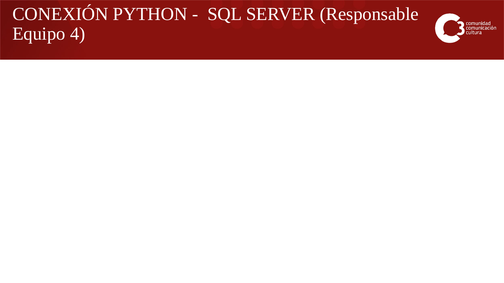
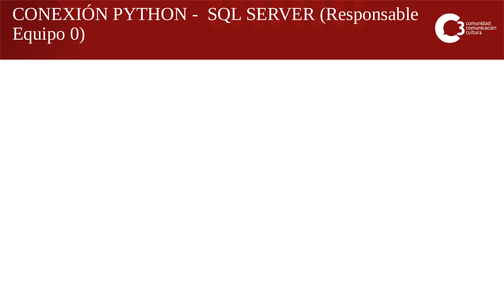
4: 4 -> 0
